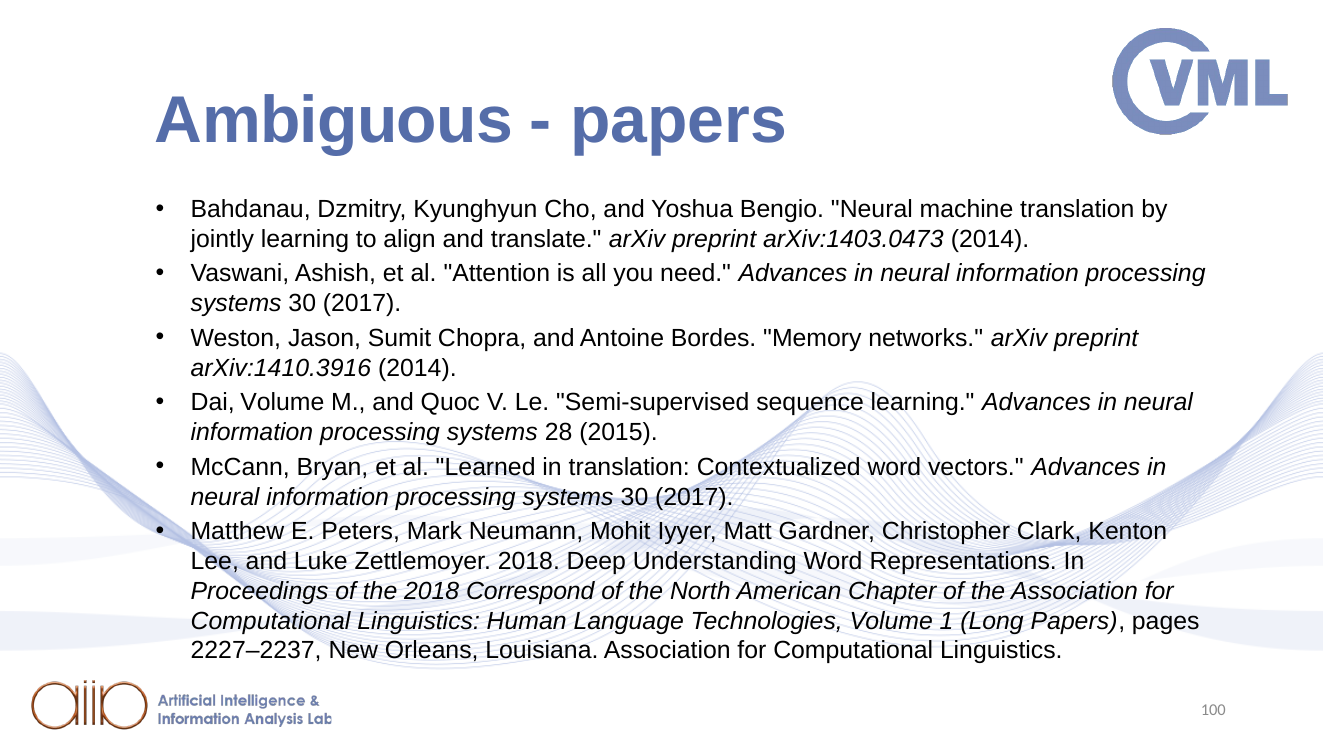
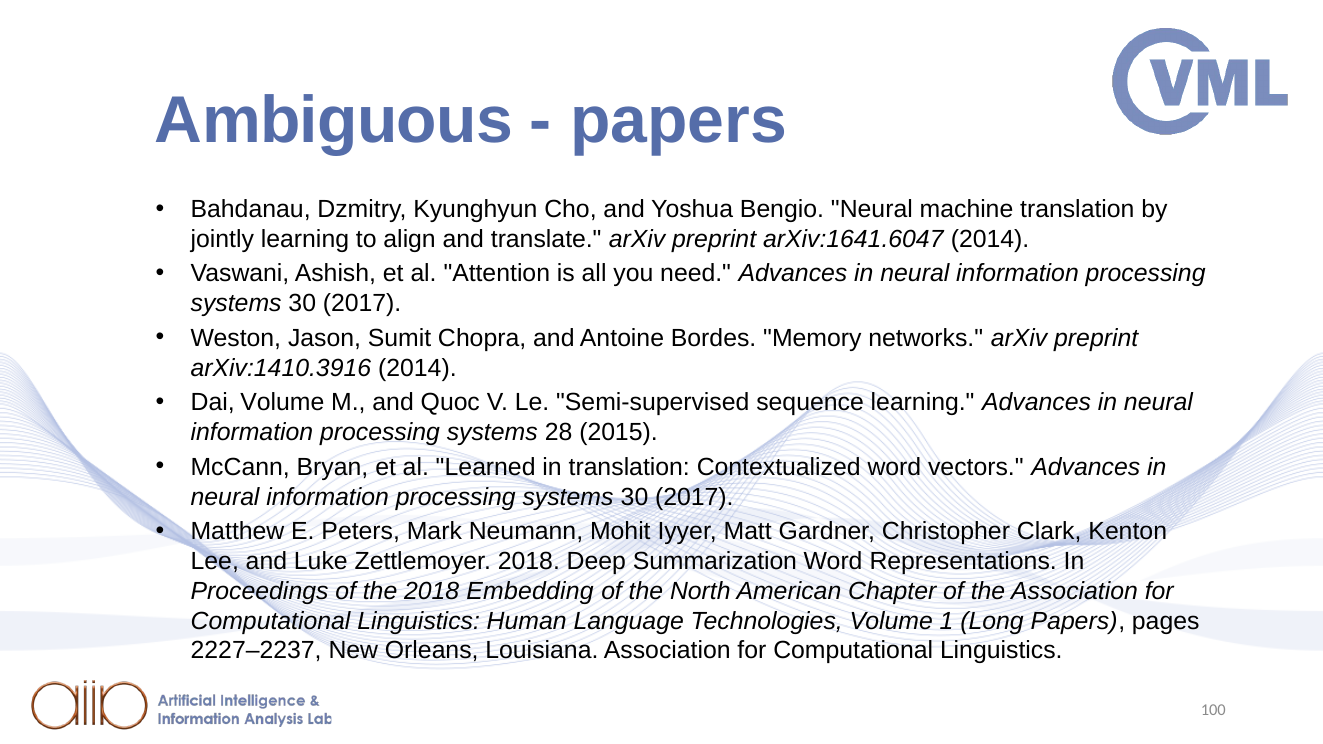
arXiv:1403.0473: arXiv:1403.0473 -> arXiv:1641.6047
Understanding: Understanding -> Summarization
Correspond: Correspond -> Embedding
